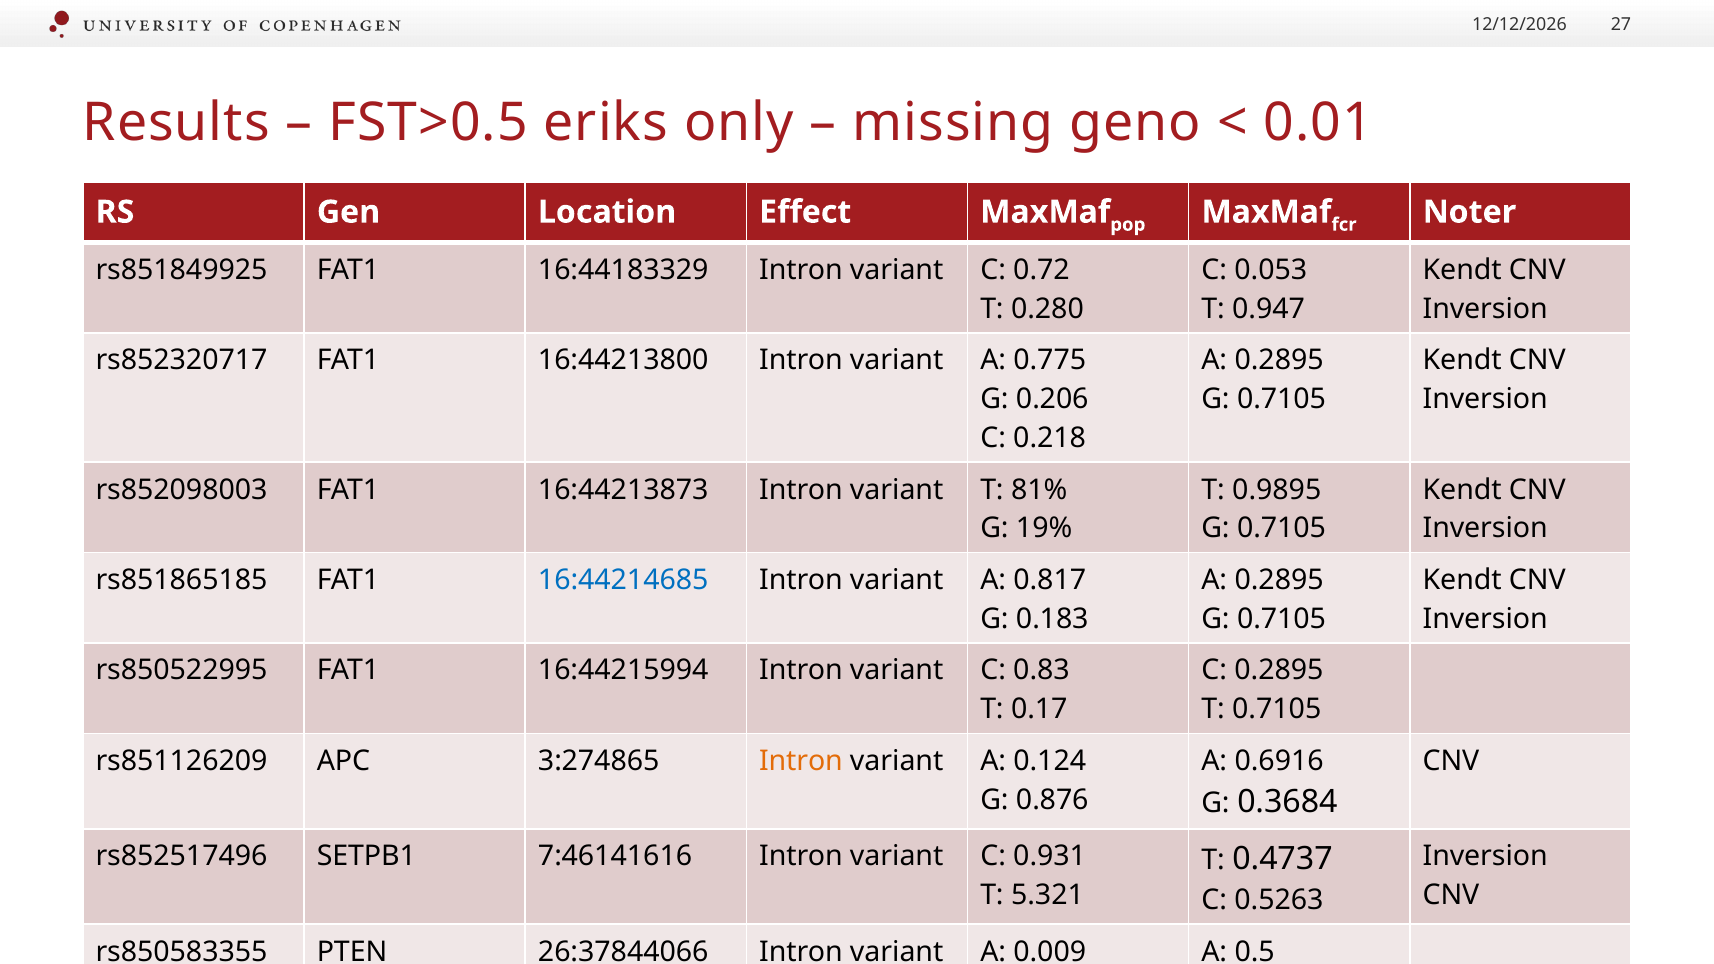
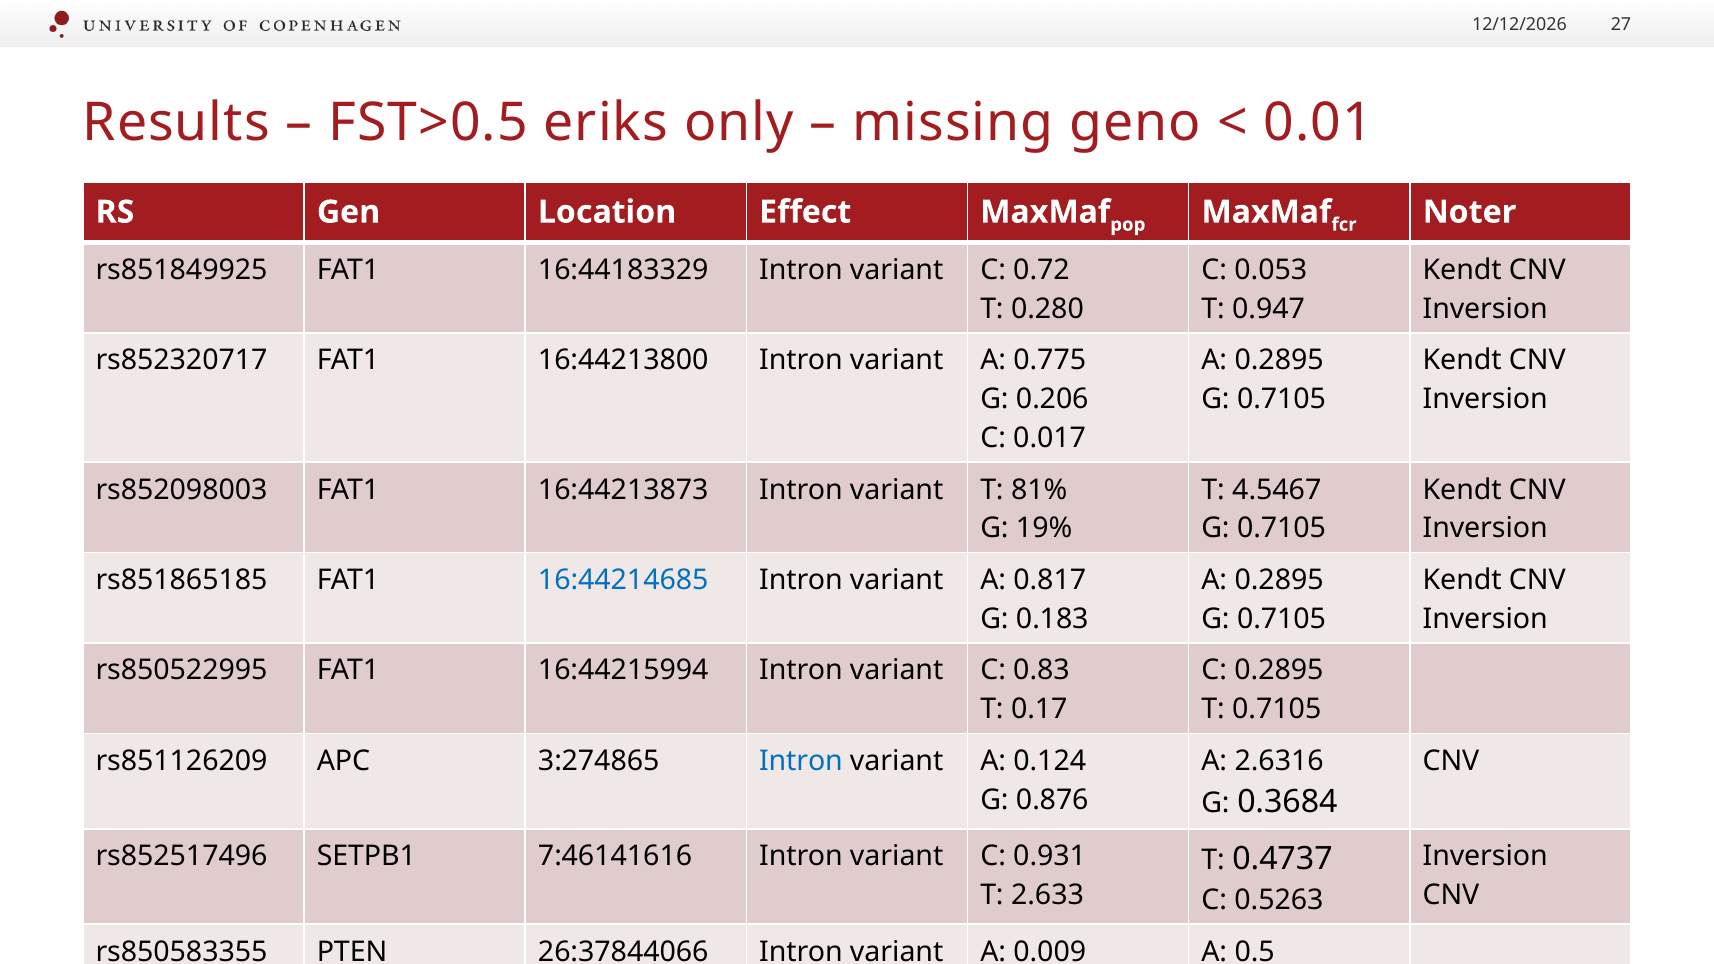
0.218: 0.218 -> 0.017
0.9895: 0.9895 -> 4.5467
Intron at (801, 761) colour: orange -> blue
0.6916: 0.6916 -> 2.6316
5.321: 5.321 -> 2.633
